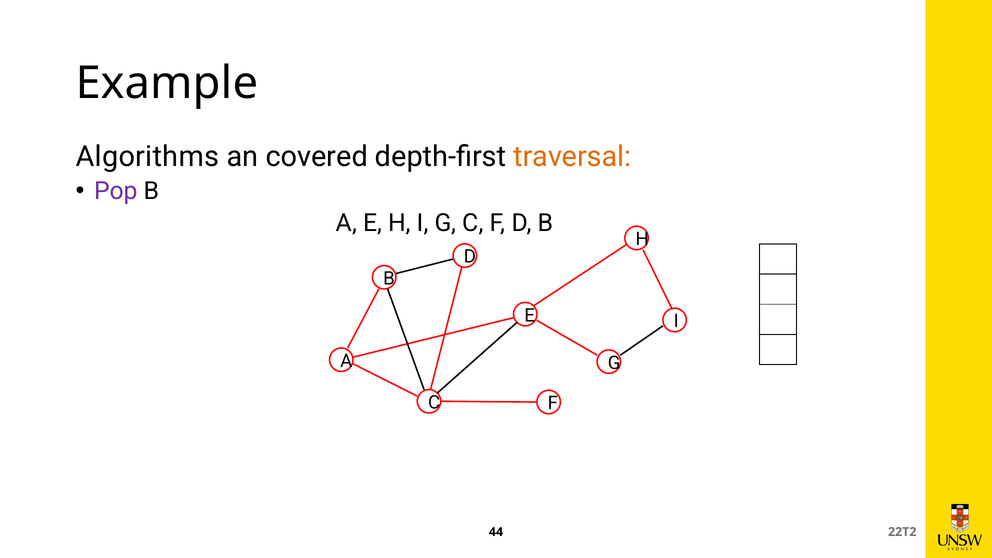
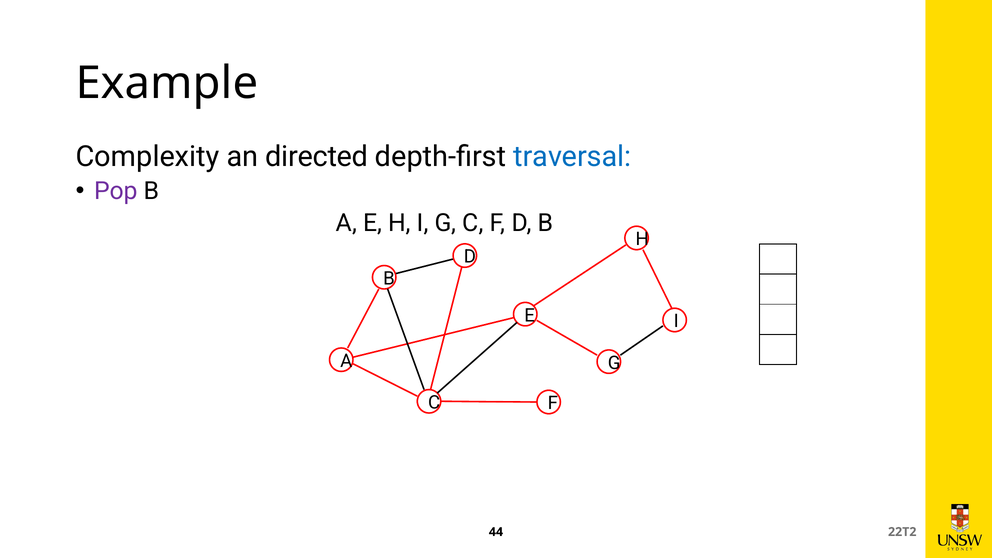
Algorithms: Algorithms -> Complexity
covered: covered -> directed
traversal colour: orange -> blue
